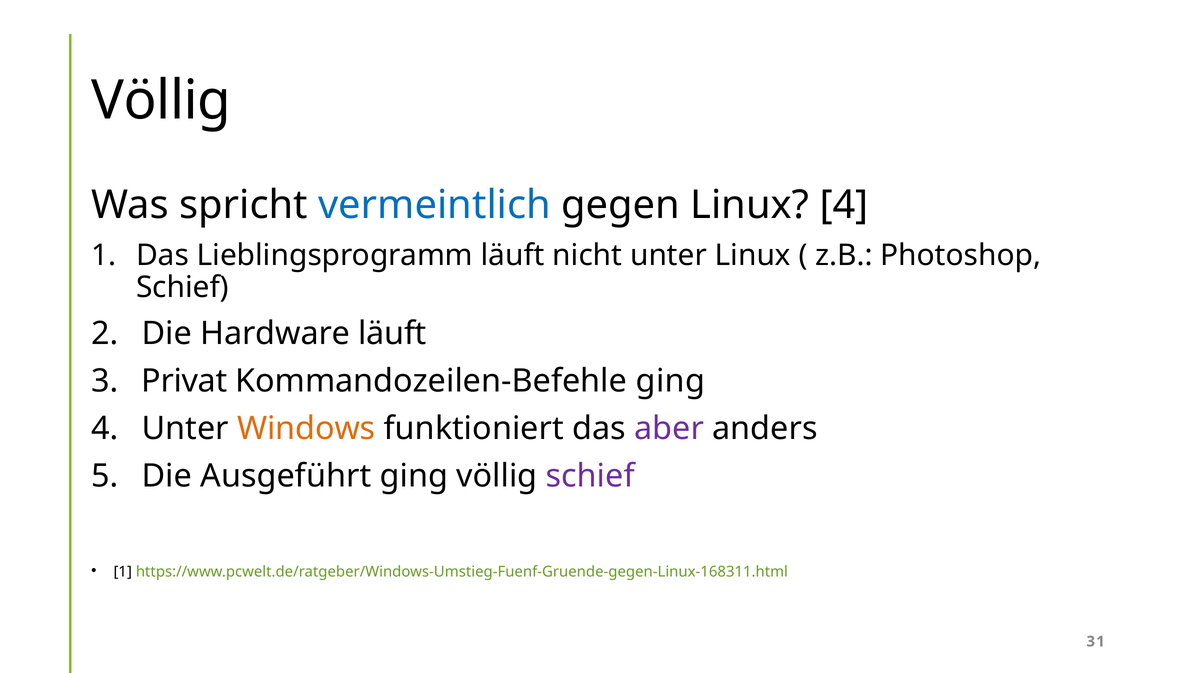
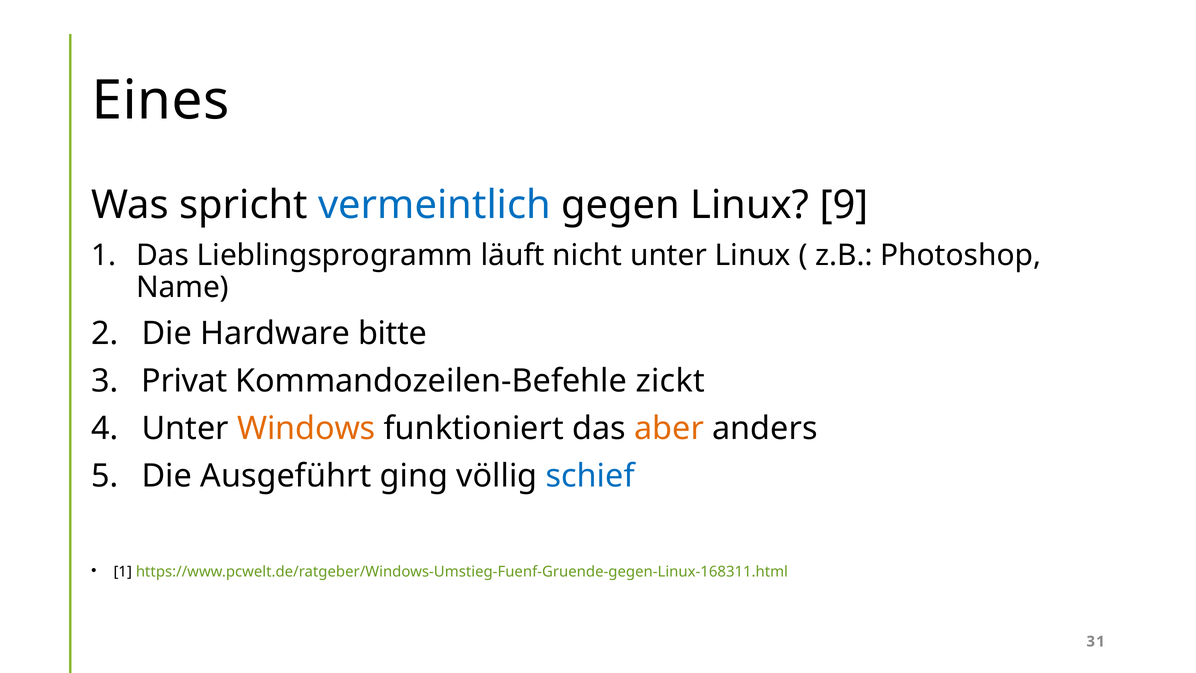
Völlig at (161, 100): Völlig -> Eines
Linux 4: 4 -> 9
Schief at (182, 287): Schief -> Name
Hardware läuft: läuft -> bitte
Kommandozeilen-Befehle ging: ging -> zickt
aber colour: purple -> orange
schief at (590, 476) colour: purple -> blue
